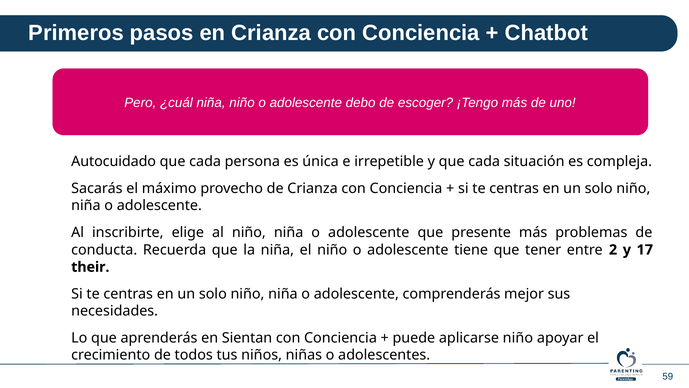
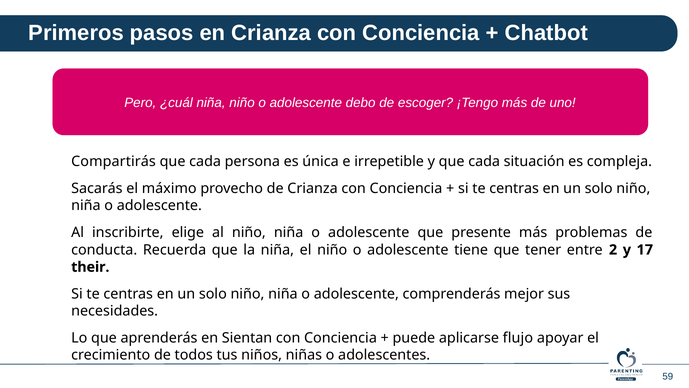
Autocuidado: Autocuidado -> Compartirás
aplicarse niño: niño -> flujo
